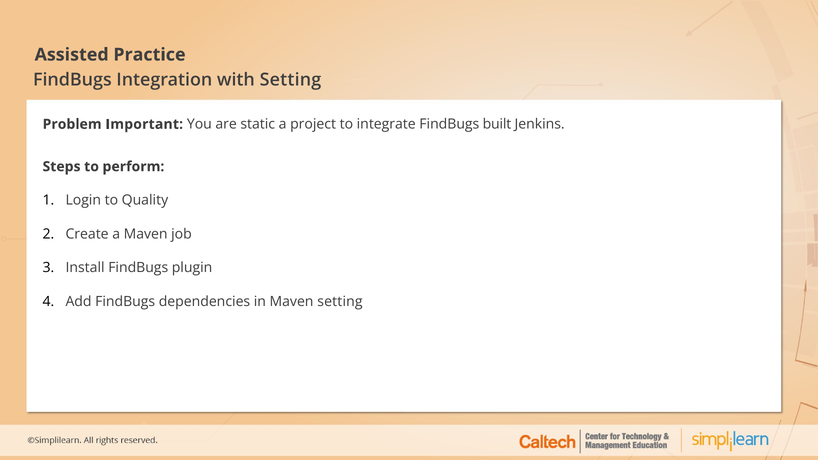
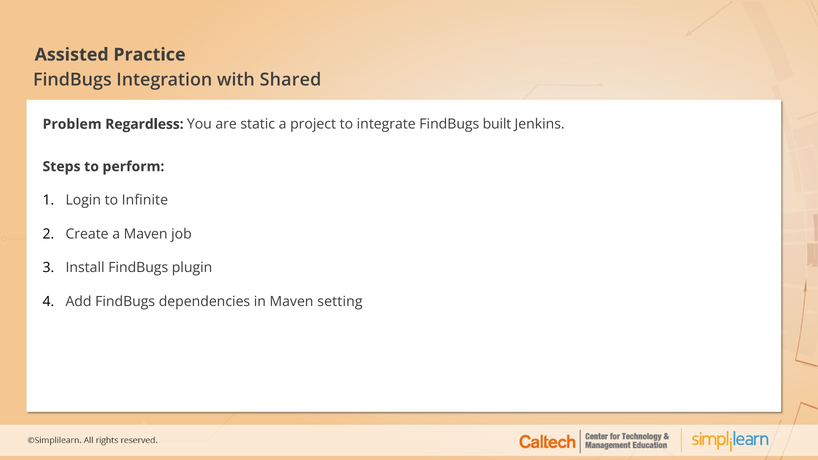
with Setting: Setting -> Shared
Important: Important -> Regardless
Quality: Quality -> Infinite
